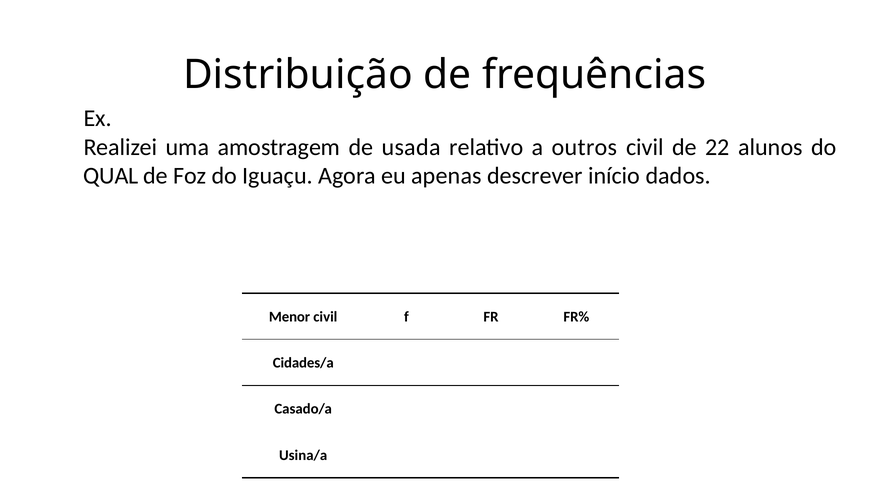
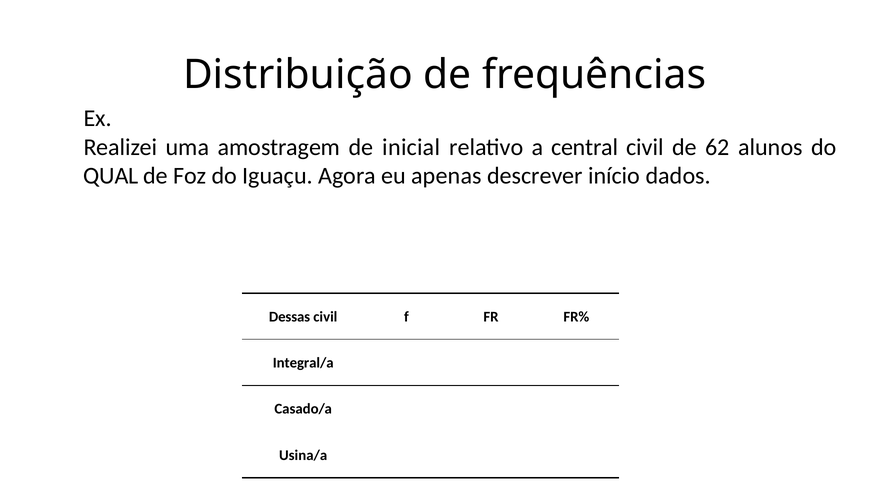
usada: usada -> inicial
outros: outros -> central
22: 22 -> 62
Menor: Menor -> Dessas
Cidades/a: Cidades/a -> Integral/a
